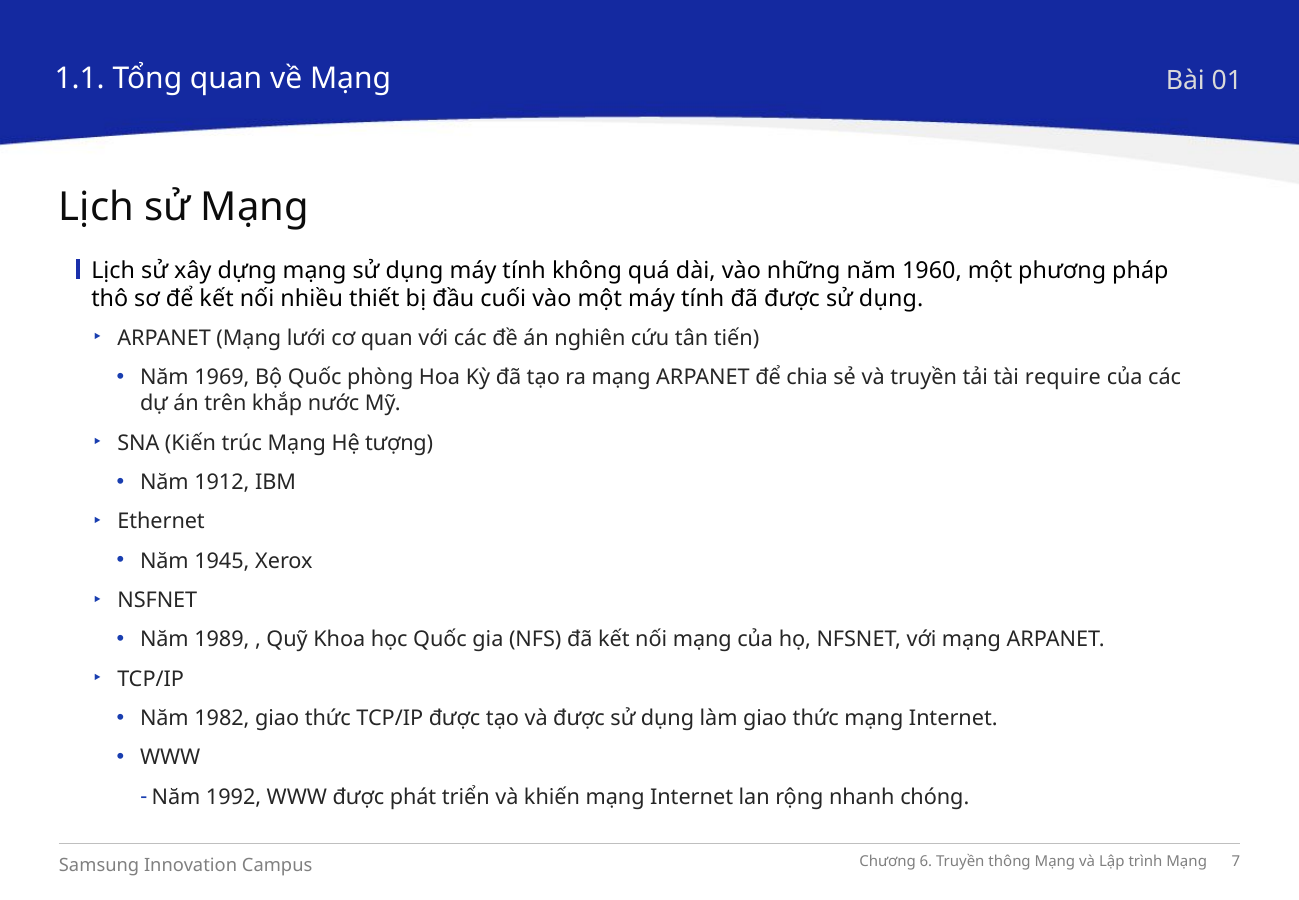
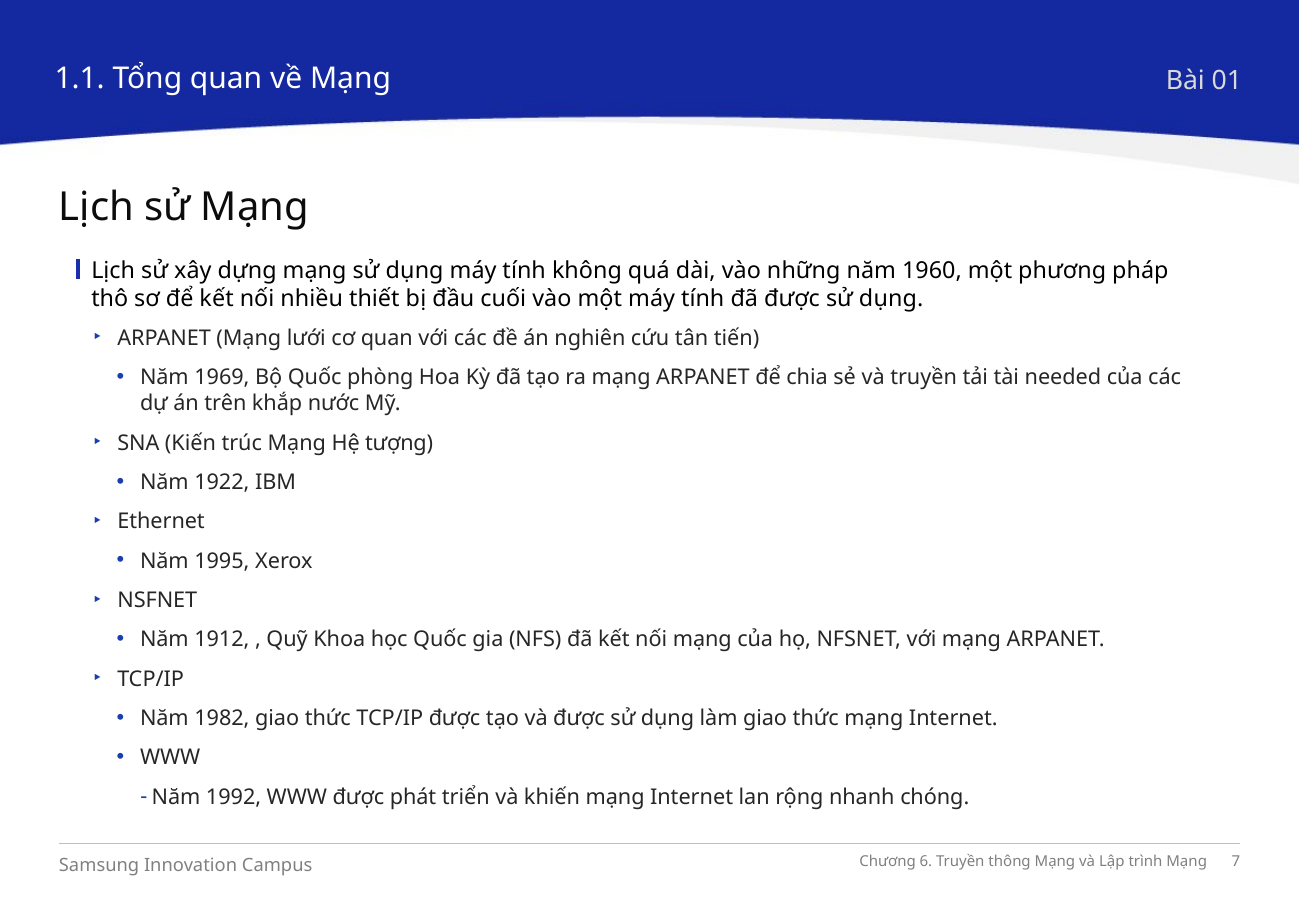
require: require -> needed
1912: 1912 -> 1922
1945: 1945 -> 1995
1989: 1989 -> 1912
